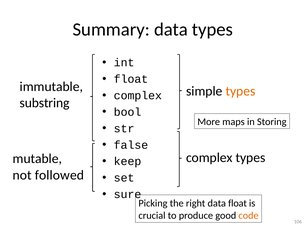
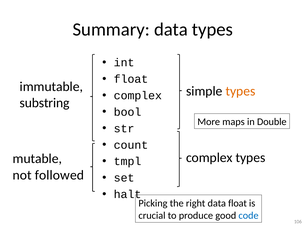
Storing: Storing -> Double
false: false -> count
keep: keep -> tmpl
sure: sure -> halt
code colour: orange -> blue
